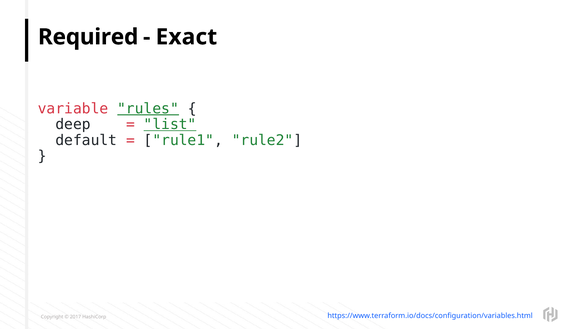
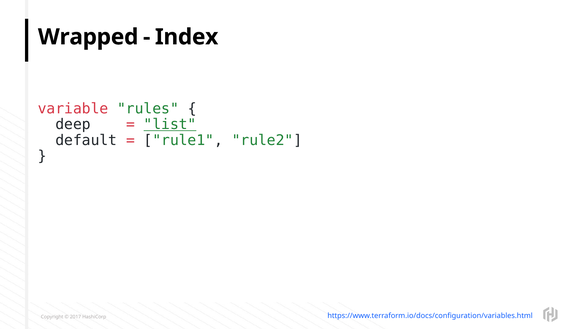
Required: Required -> Wrapped
Exact: Exact -> Index
rules underline: present -> none
